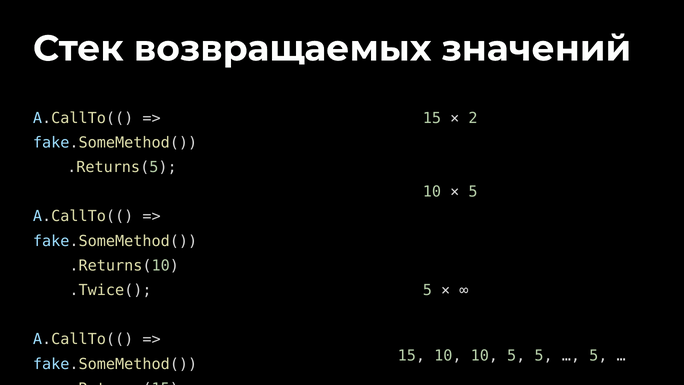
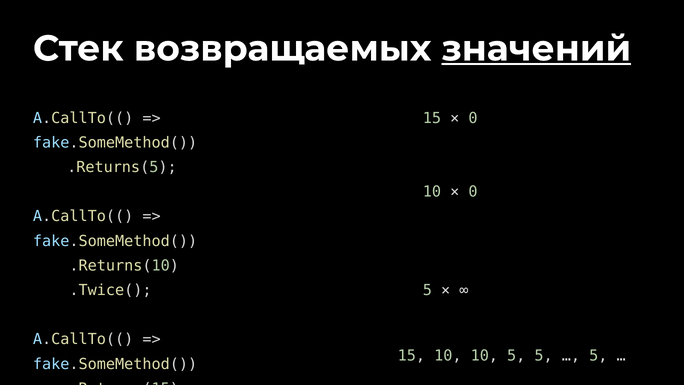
значений underline: none -> present
2 at (473, 118): 2 -> 0
5 at (473, 192): 5 -> 0
